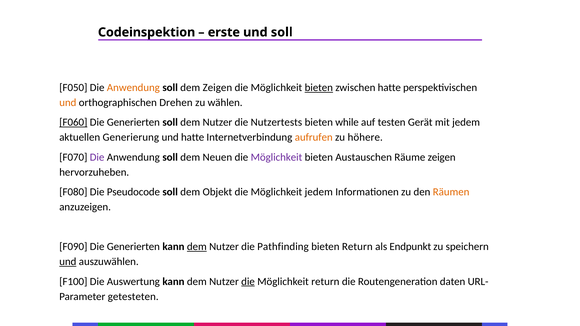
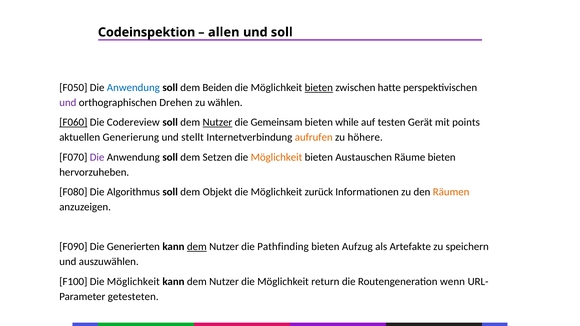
erste: erste -> allen
Anwendung at (133, 88) colour: orange -> blue
dem Zeigen: Zeigen -> Beiden
und at (68, 103) colour: orange -> purple
Generierten at (133, 122): Generierten -> Codereview
Nutzer at (217, 122) underline: none -> present
Nutzertests: Nutzertests -> Gemeinsam
mit jedem: jedem -> points
und hatte: hatte -> stellt
Neuen: Neuen -> Setzen
Möglichkeit at (276, 157) colour: purple -> orange
Räume zeigen: zeigen -> bieten
Pseudocode: Pseudocode -> Algorithmus
Möglichkeit jedem: jedem -> zurück
bieten Return: Return -> Aufzug
Endpunkt: Endpunkt -> Artefakte
und at (68, 262) underline: present -> none
F100 Die Auswertung: Auswertung -> Möglichkeit
die at (248, 282) underline: present -> none
daten: daten -> wenn
